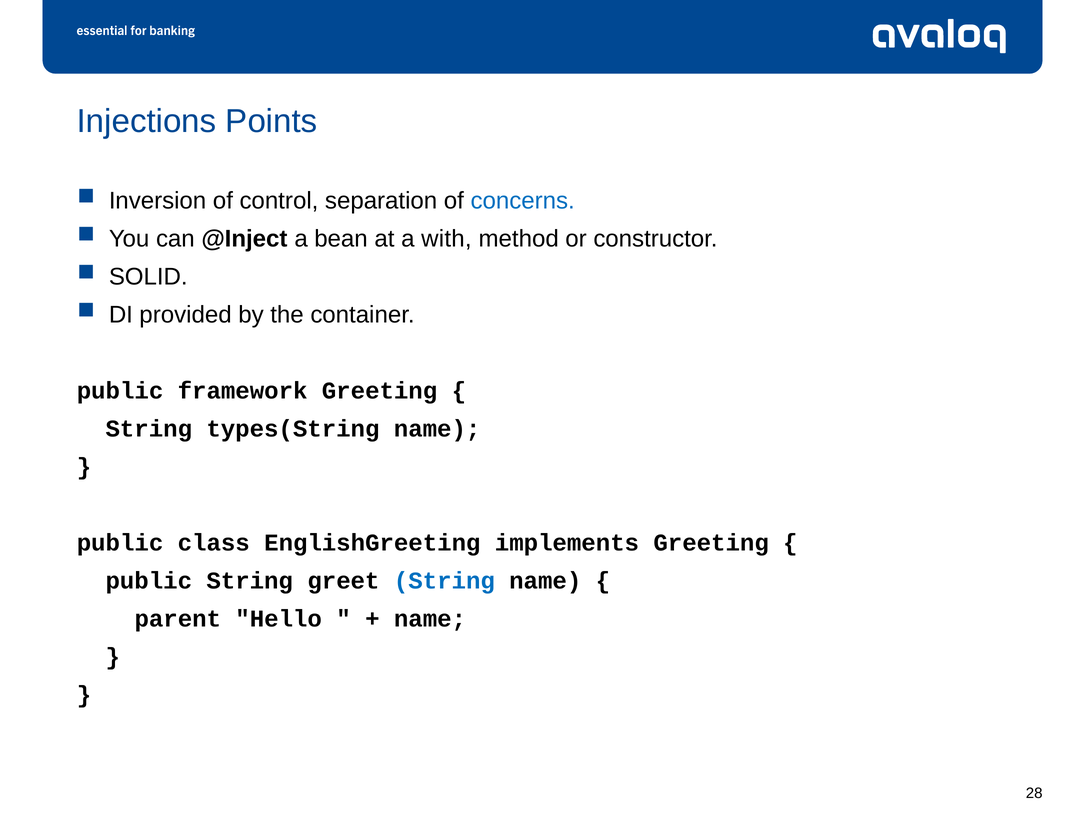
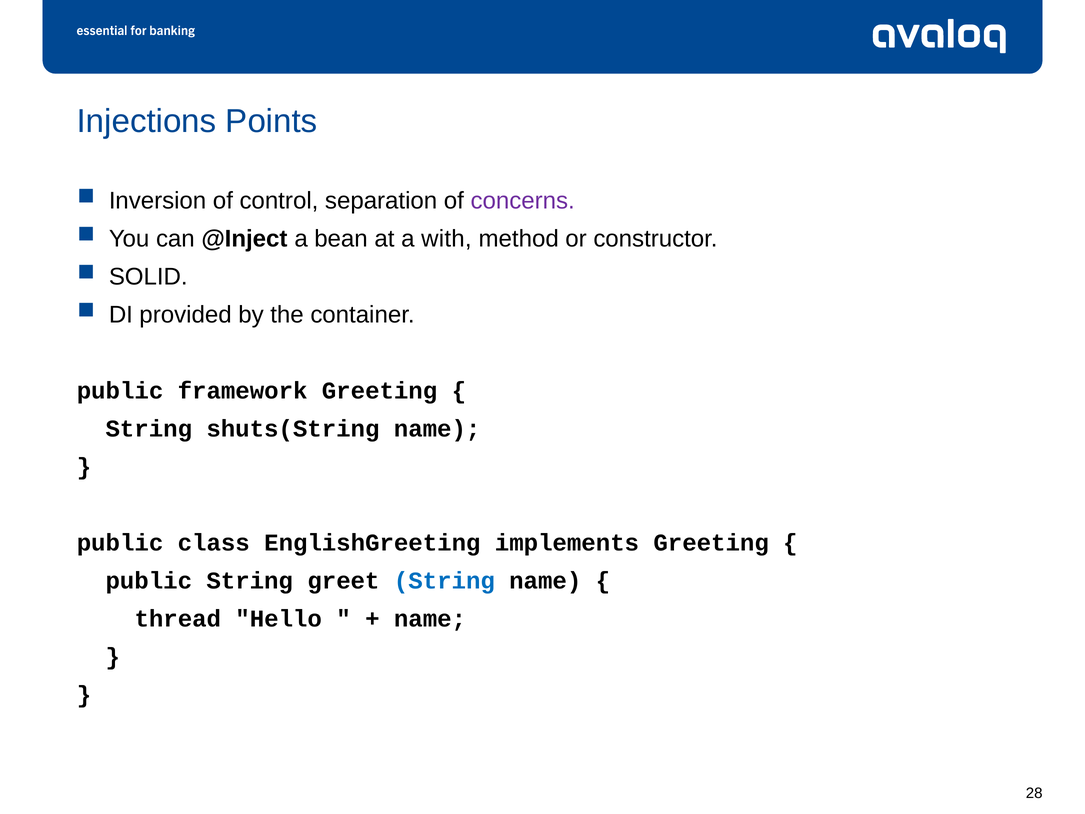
concerns colour: blue -> purple
types(String: types(String -> shuts(String
parent: parent -> thread
